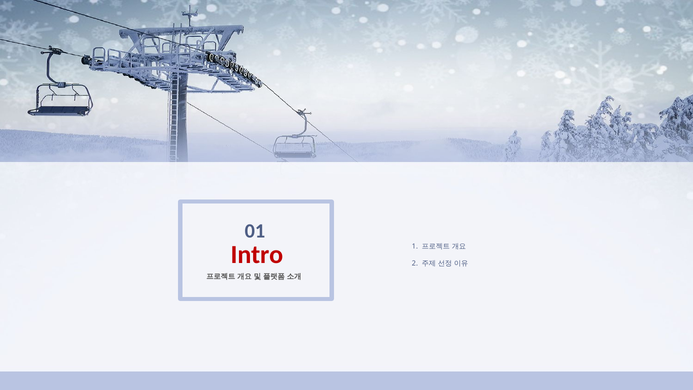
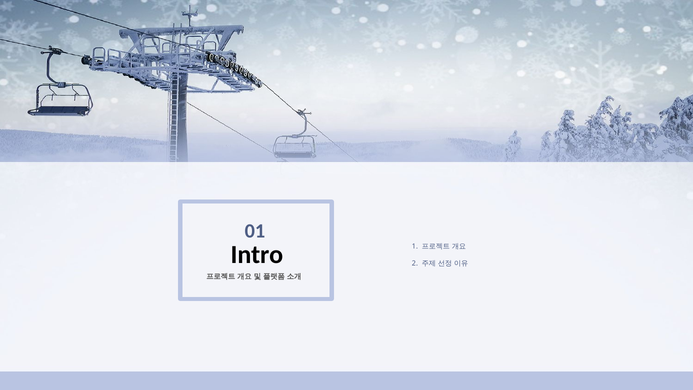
Intro colour: red -> black
